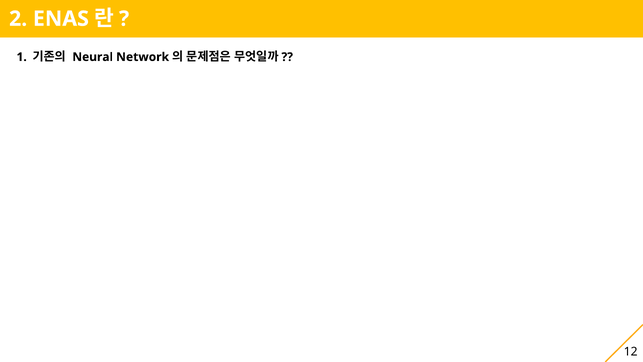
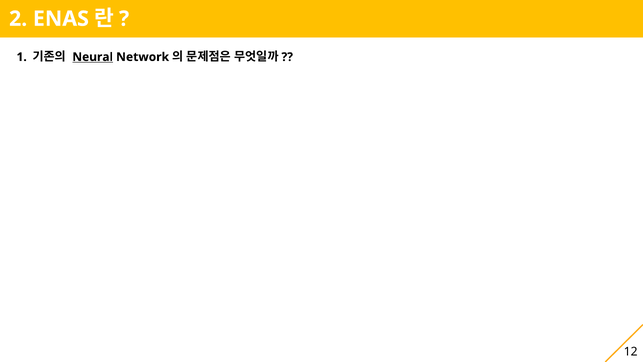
Neural underline: none -> present
